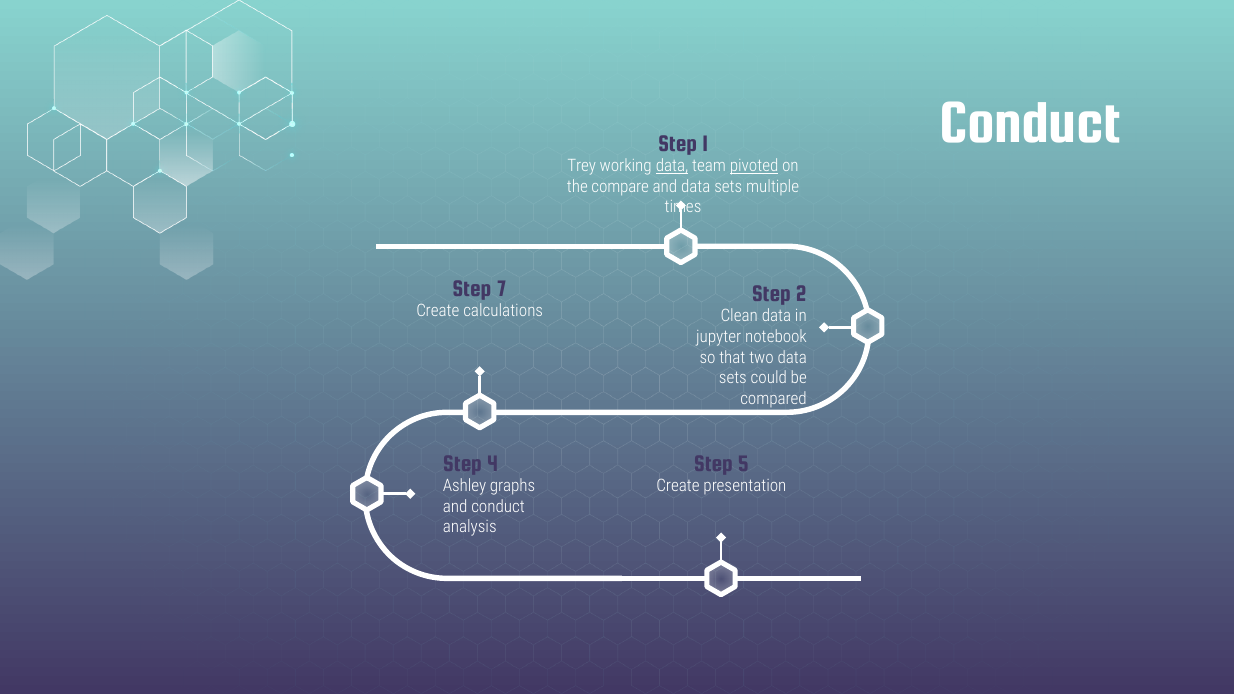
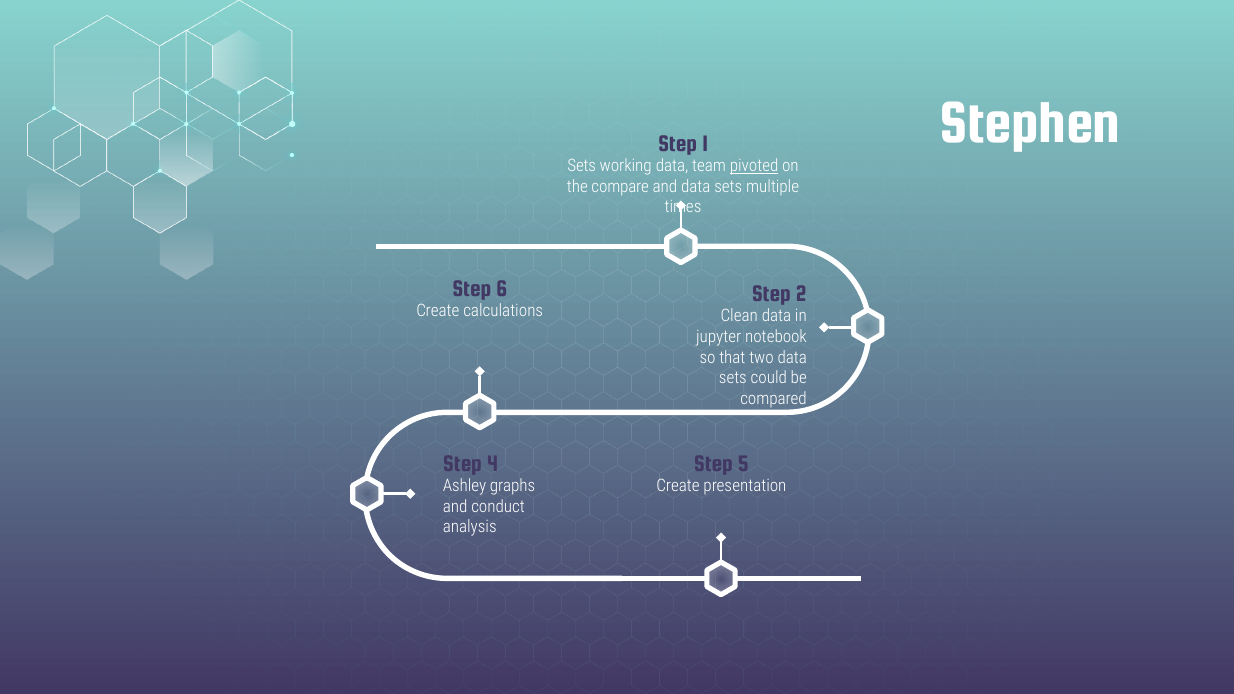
Conduct at (1030, 122): Conduct -> Stephen
Trey at (582, 166): Trey -> Sets
data at (672, 166) underline: present -> none
7: 7 -> 6
